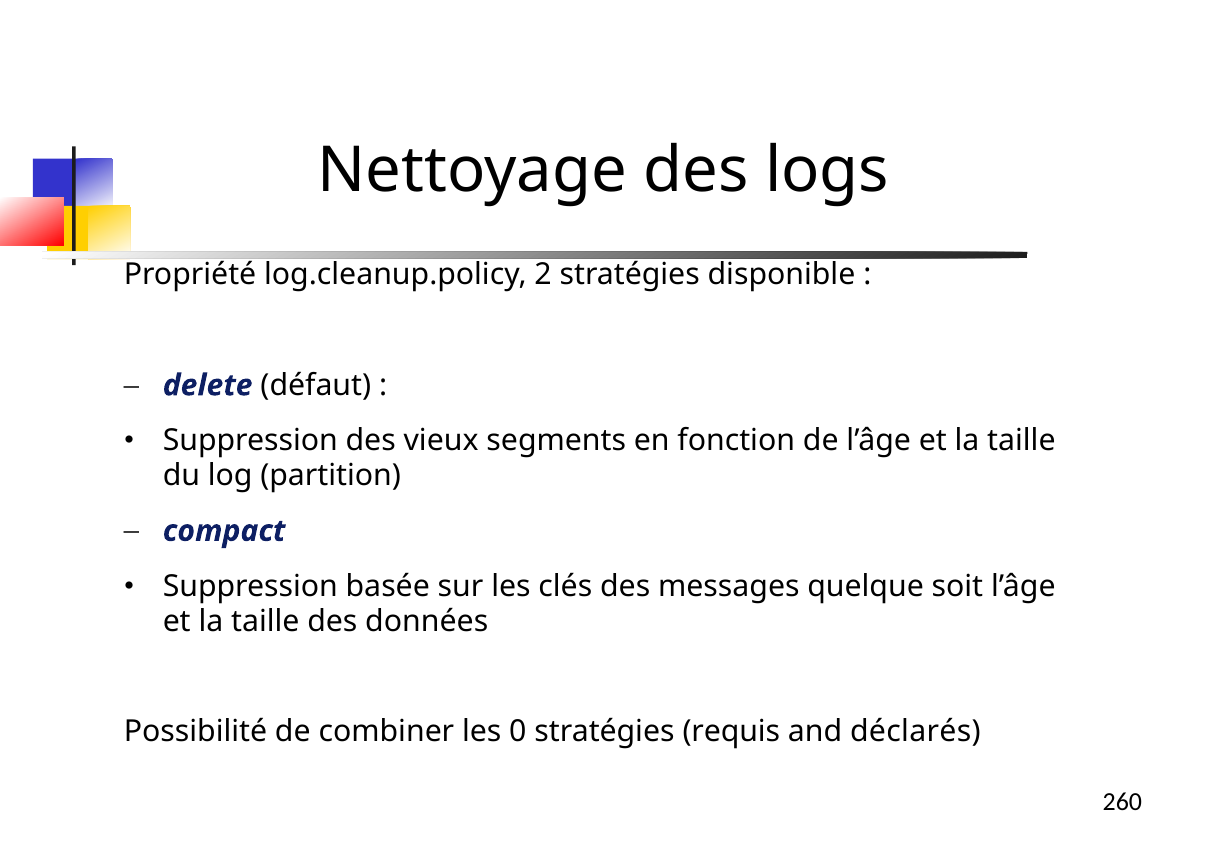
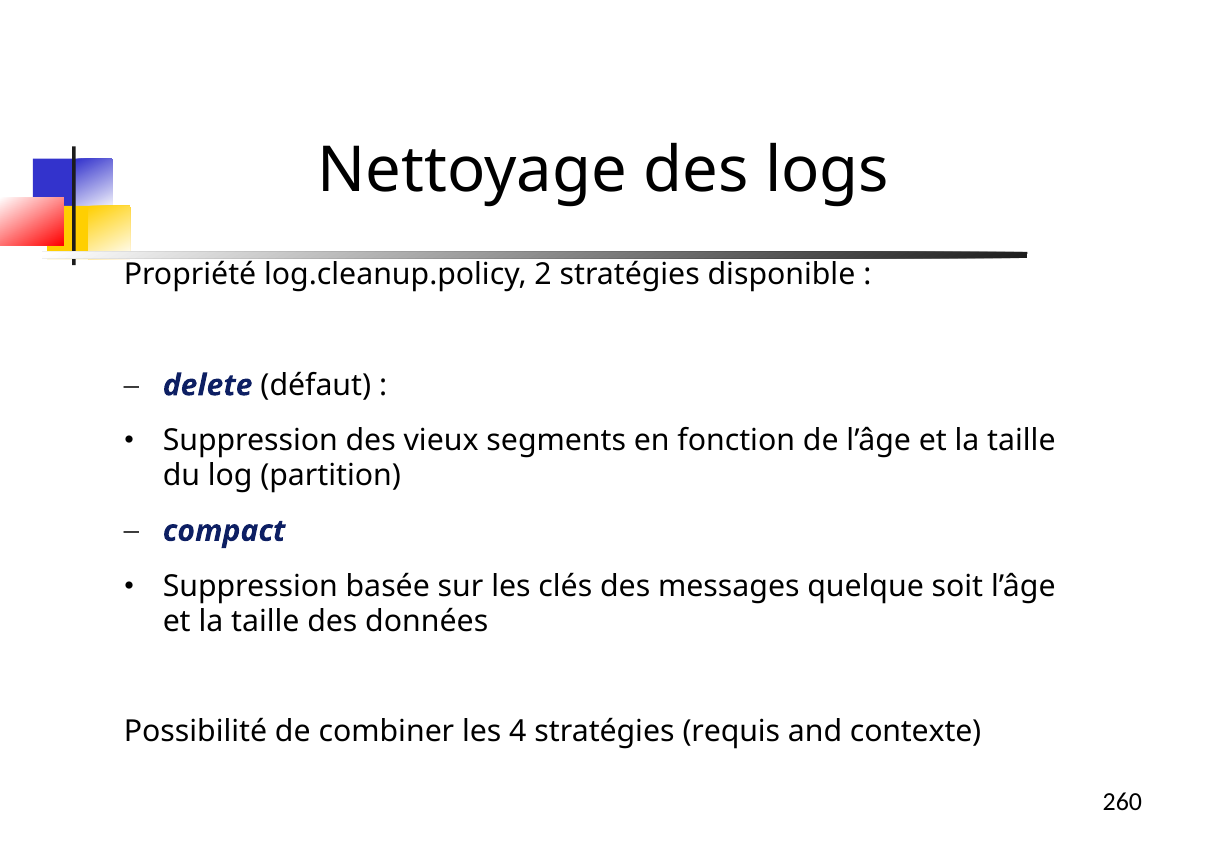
0: 0 -> 4
déclarés: déclarés -> contexte
